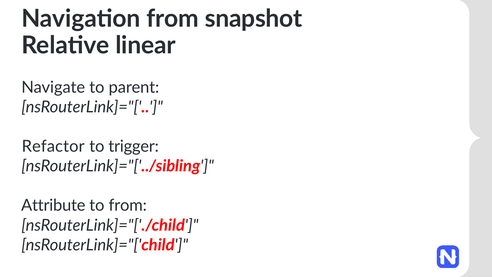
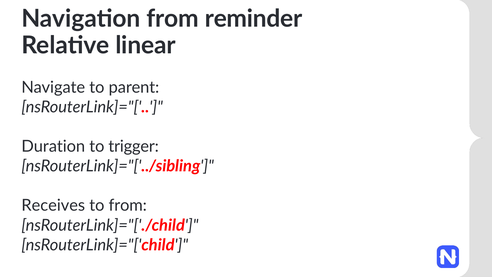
snapshot: snapshot -> reminder
Refactor: Refactor -> Duration
Attribute: Attribute -> Receives
